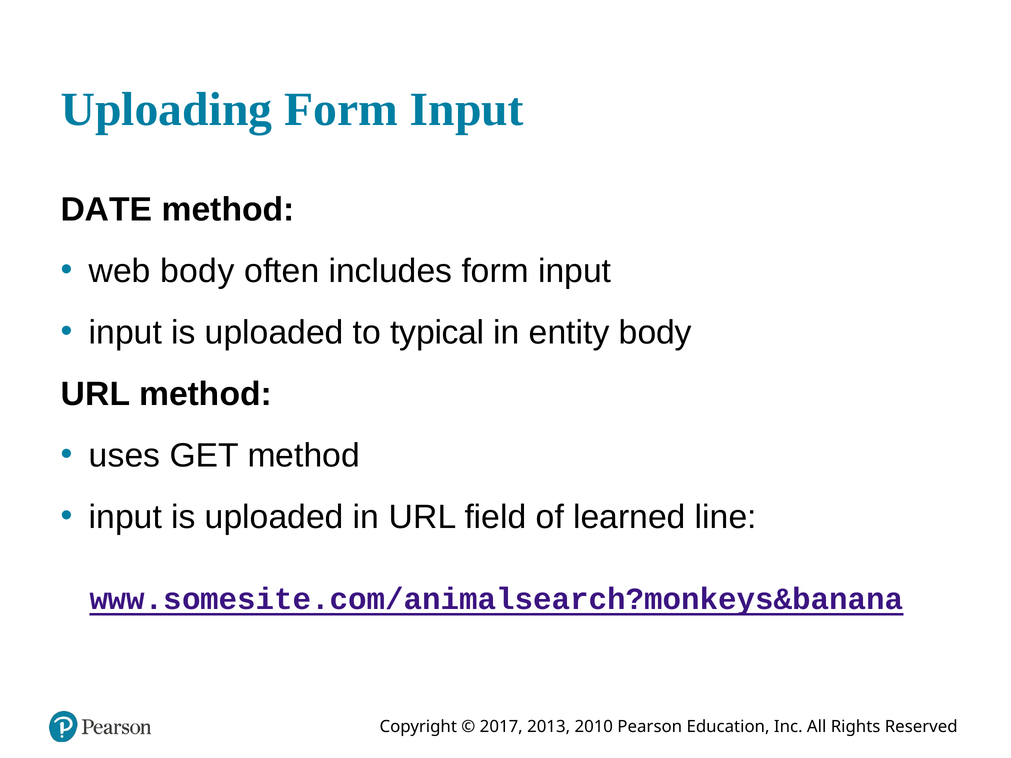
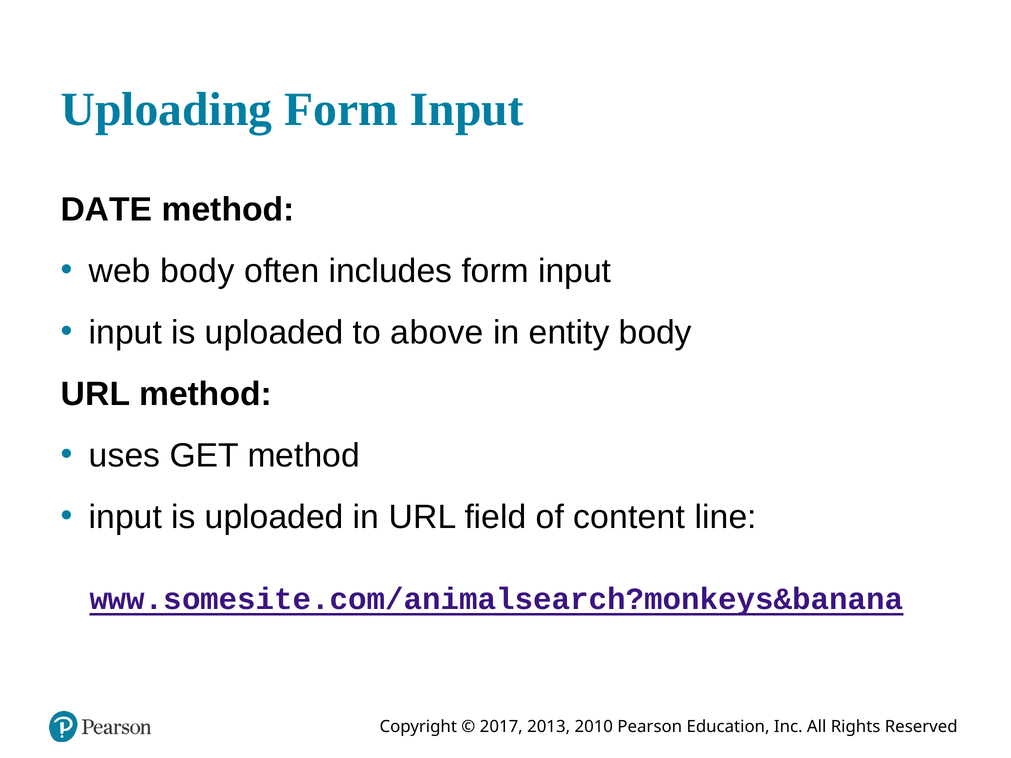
typical: typical -> above
learned: learned -> content
